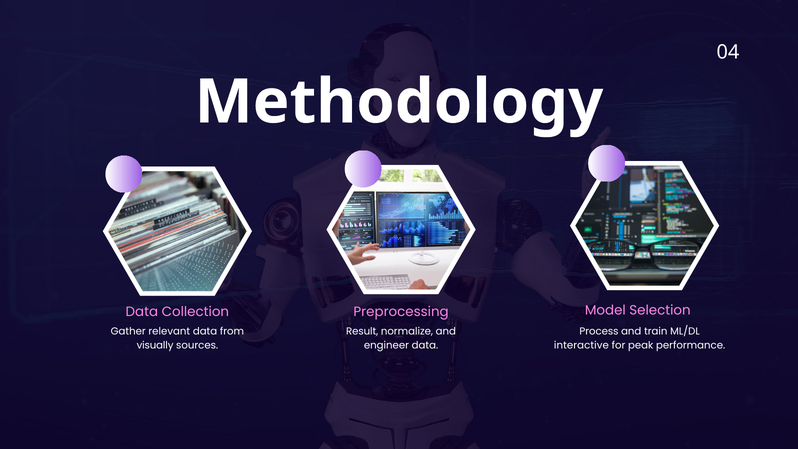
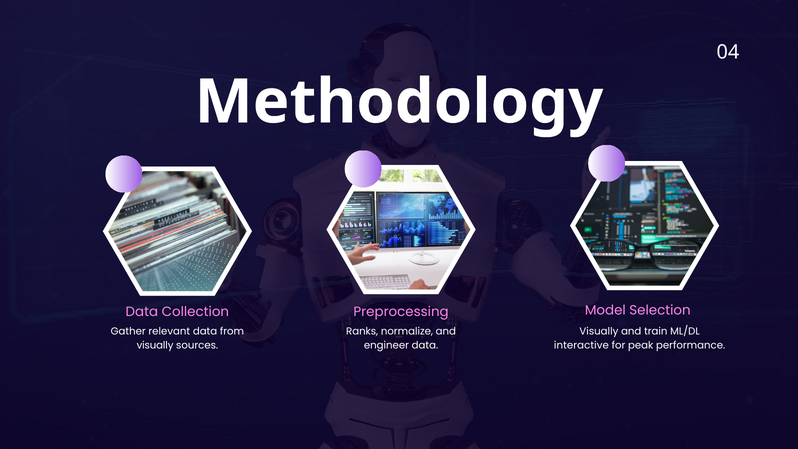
Result: Result -> Ranks
Process at (599, 331): Process -> Visually
